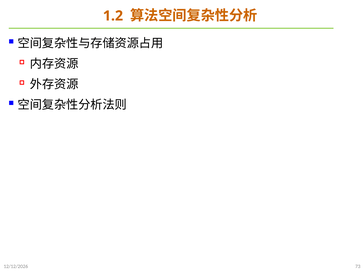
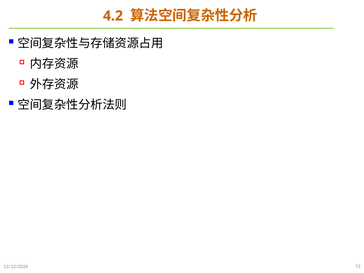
1.2: 1.2 -> 4.2
